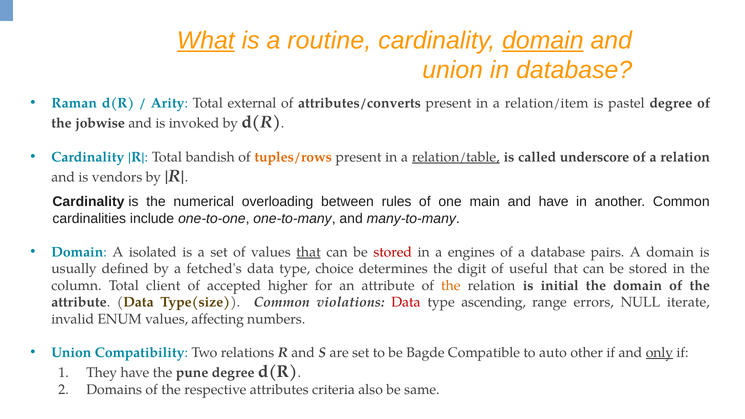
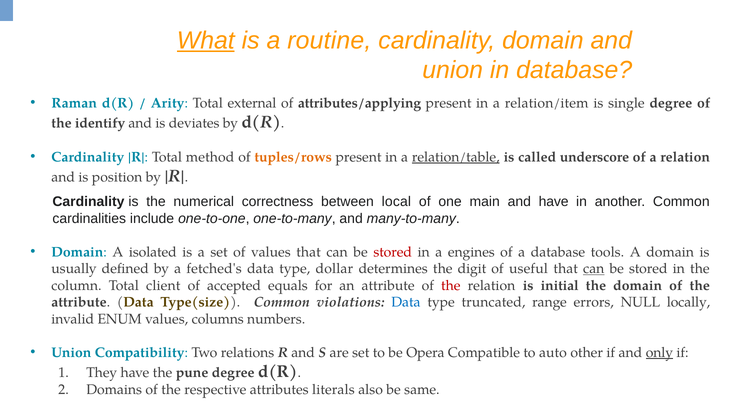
domain at (543, 40) underline: present -> none
attributes/converts: attributes/converts -> attributes/applying
pastel: pastel -> single
jobwise: jobwise -> identify
invoked: invoked -> deviates
bandish: bandish -> method
vendors: vendors -> position
overloading: overloading -> correctness
rules: rules -> local
that at (309, 252) underline: present -> none
pairs: pairs -> tools
choice: choice -> dollar
can at (594, 269) underline: none -> present
higher: higher -> equals
the at (451, 286) colour: orange -> red
Data at (406, 302) colour: red -> blue
ascending: ascending -> truncated
iterate: iterate -> locally
affecting: affecting -> columns
Bagde: Bagde -> Opera
criteria: criteria -> literals
